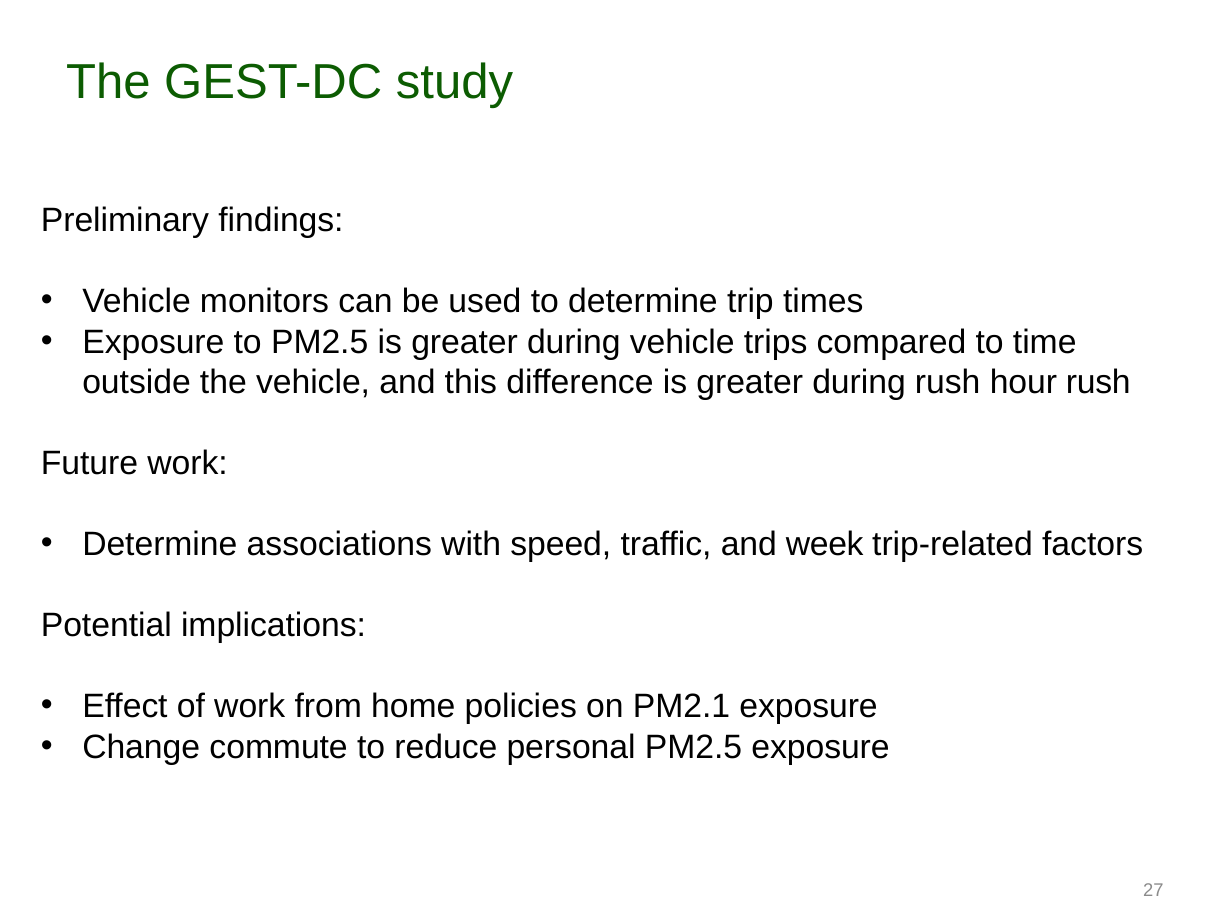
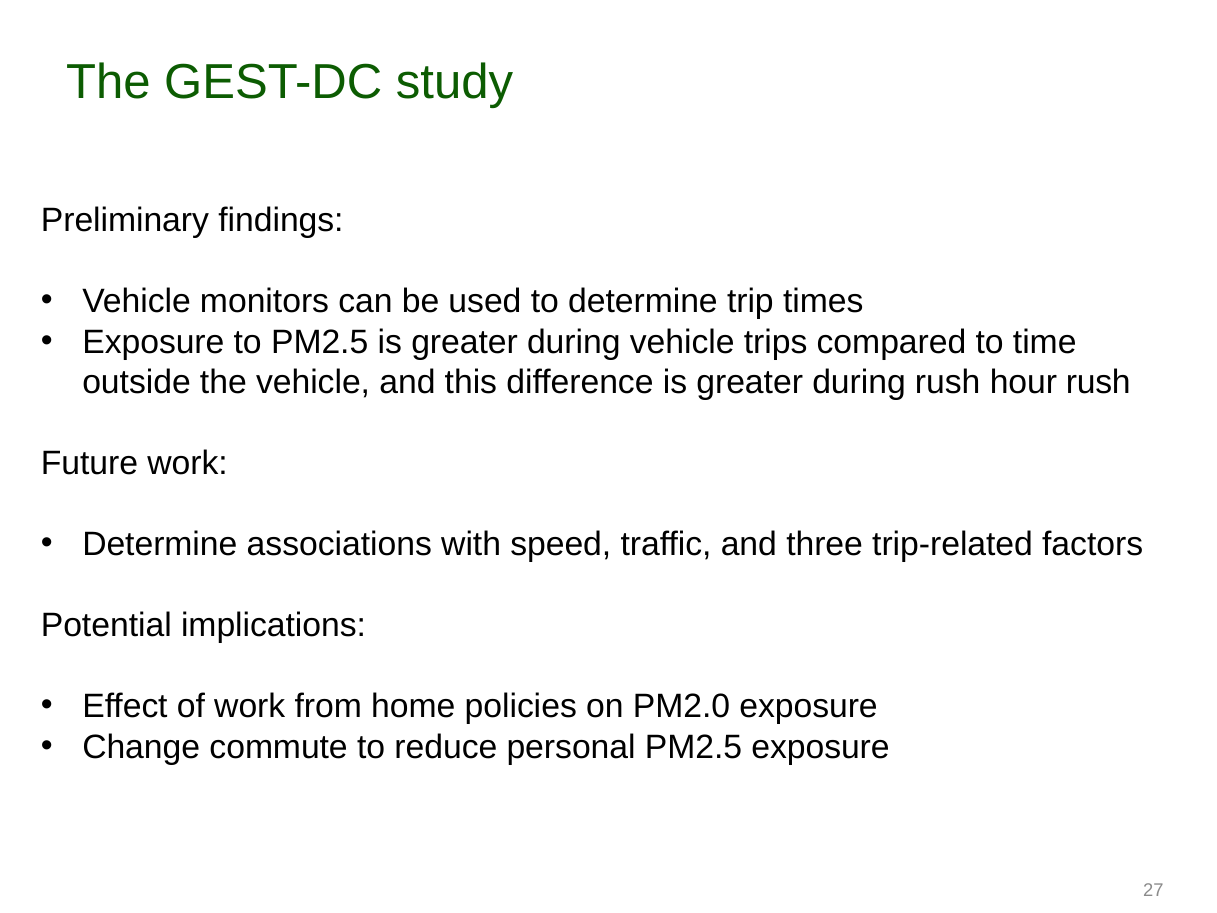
week: week -> three
PM2.1: PM2.1 -> PM2.0
